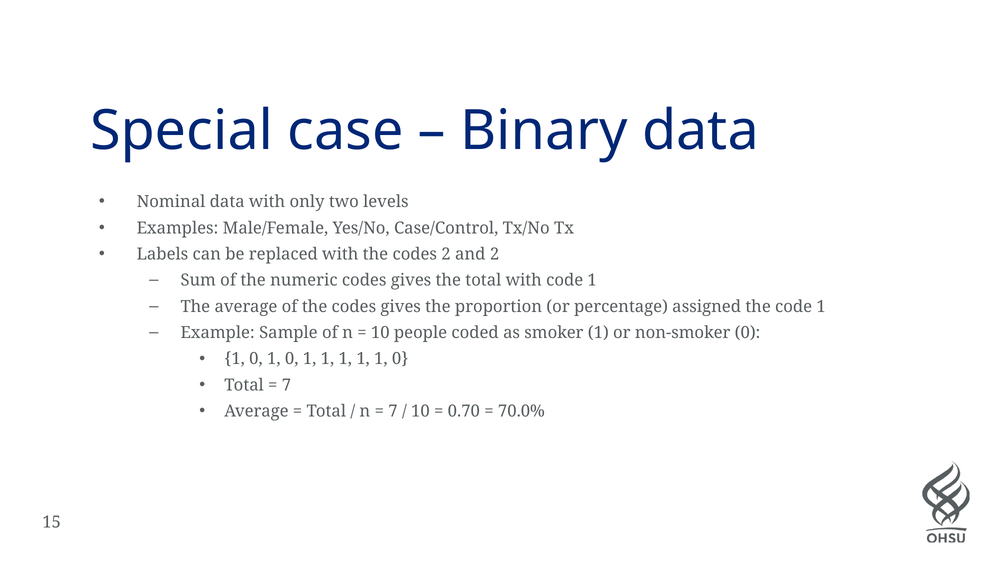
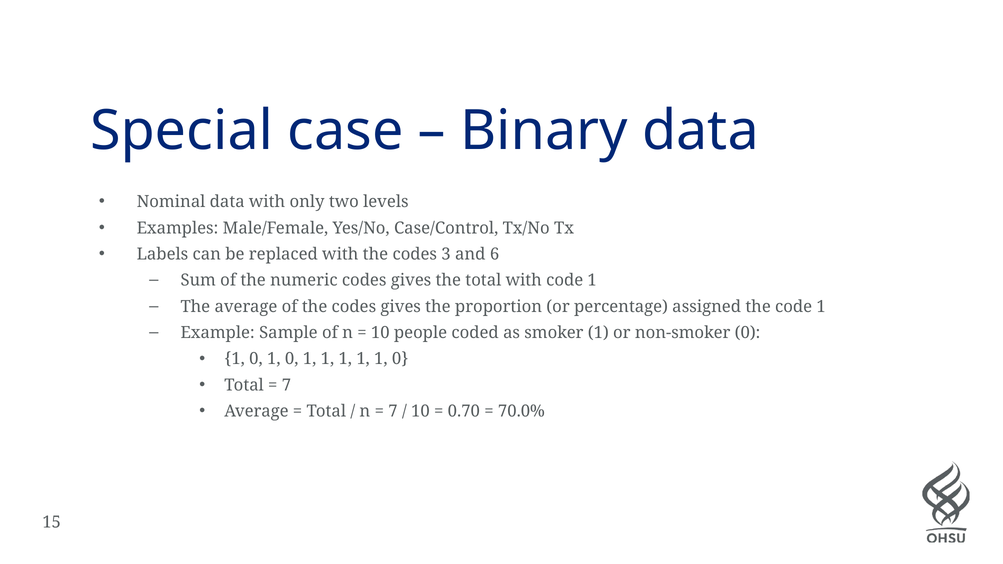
codes 2: 2 -> 3
and 2: 2 -> 6
